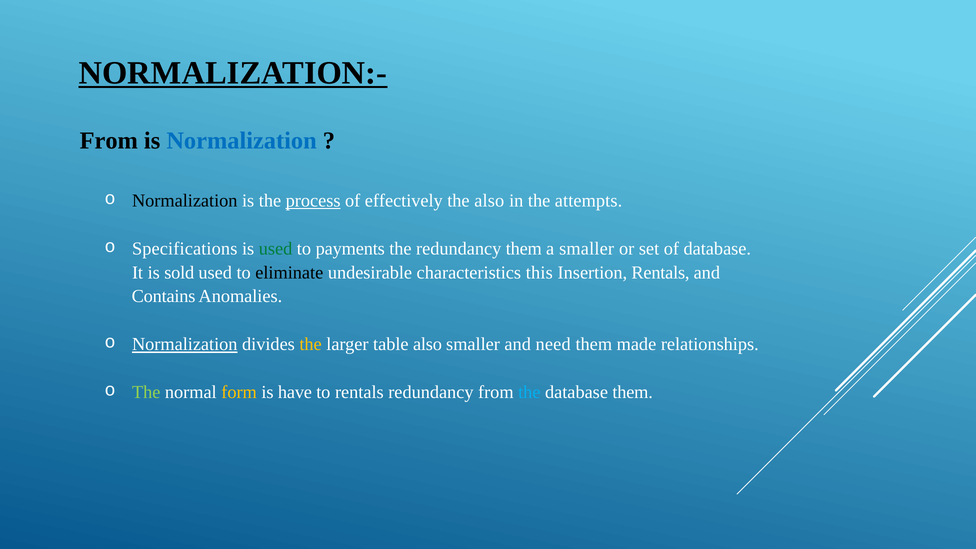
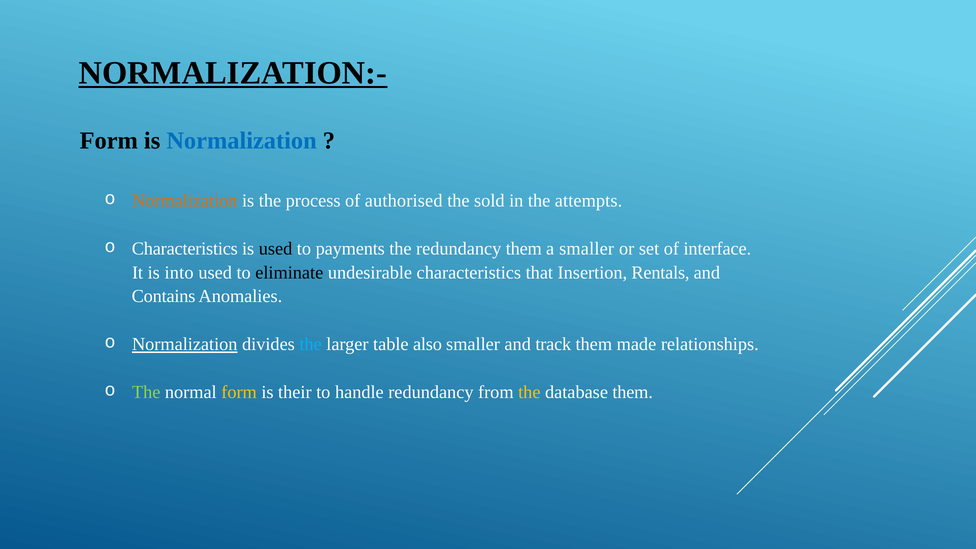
From at (109, 141): From -> Form
Normalization at (185, 201) colour: black -> orange
process underline: present -> none
effectively: effectively -> authorised
the also: also -> sold
Specifications at (185, 248): Specifications -> Characteristics
used at (276, 248) colour: green -> black
of database: database -> interface
sold: sold -> into
this: this -> that
the at (311, 344) colour: yellow -> light blue
need: need -> track
have: have -> their
to rentals: rentals -> handle
the at (529, 392) colour: light blue -> yellow
